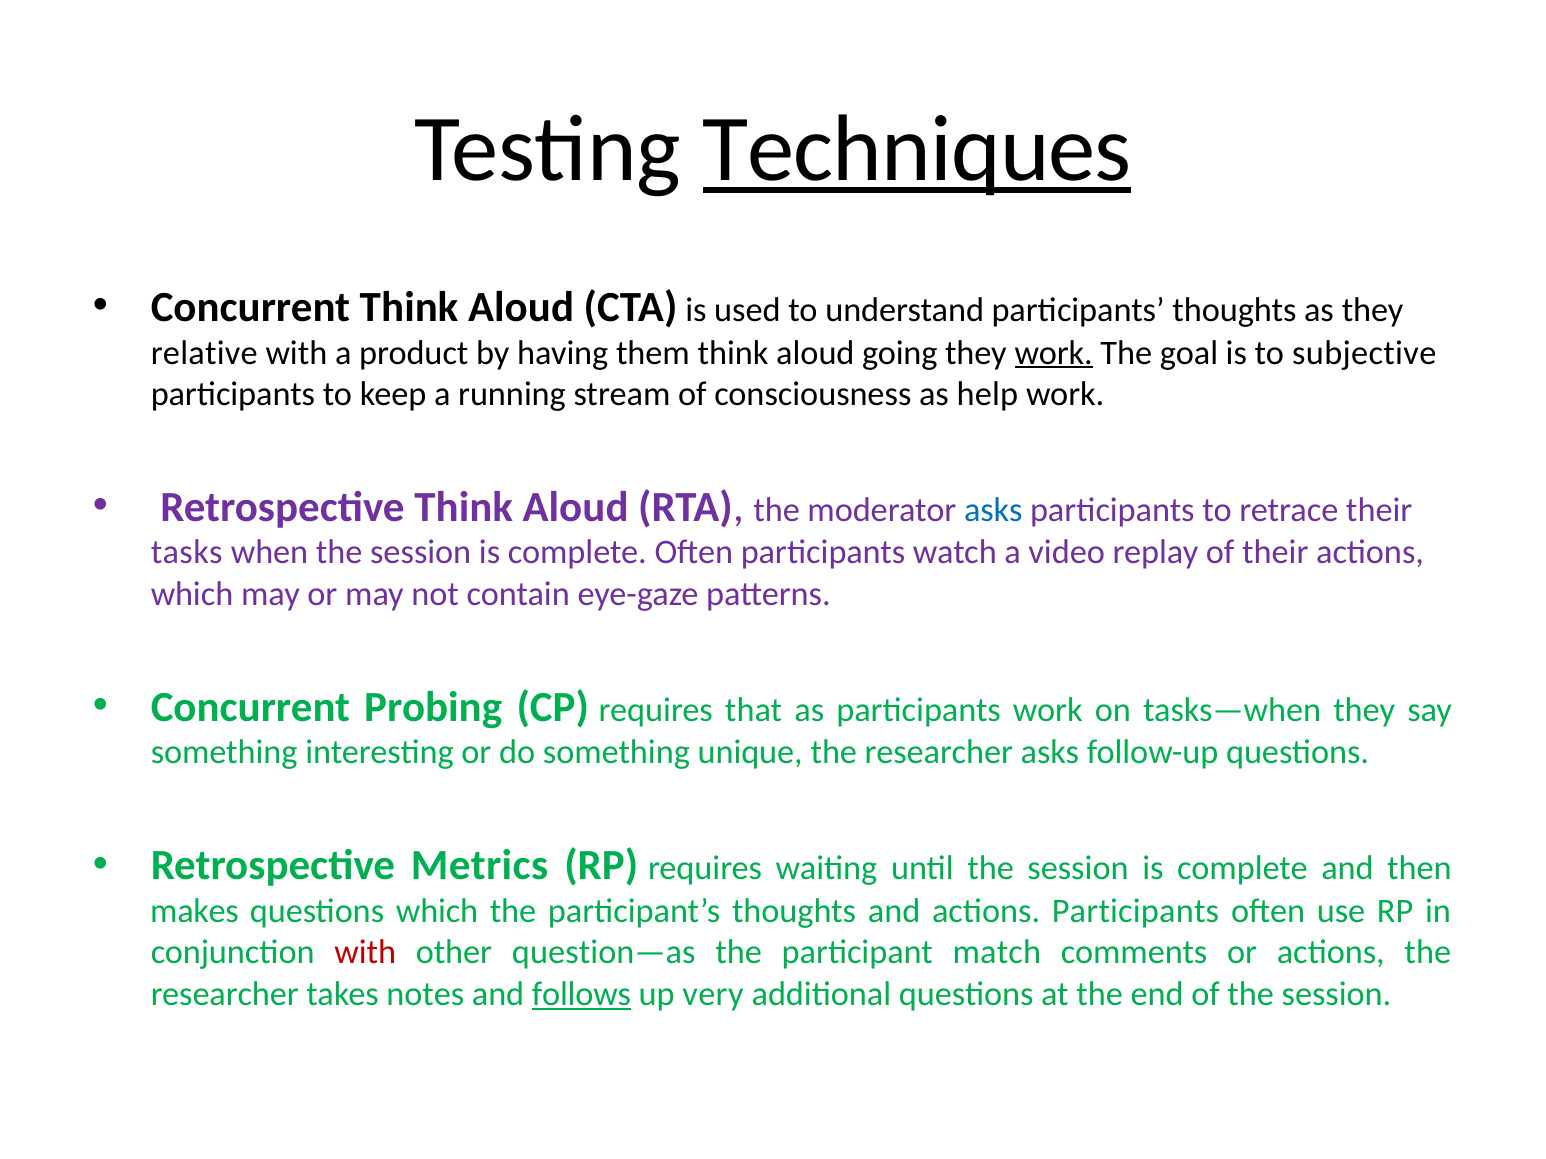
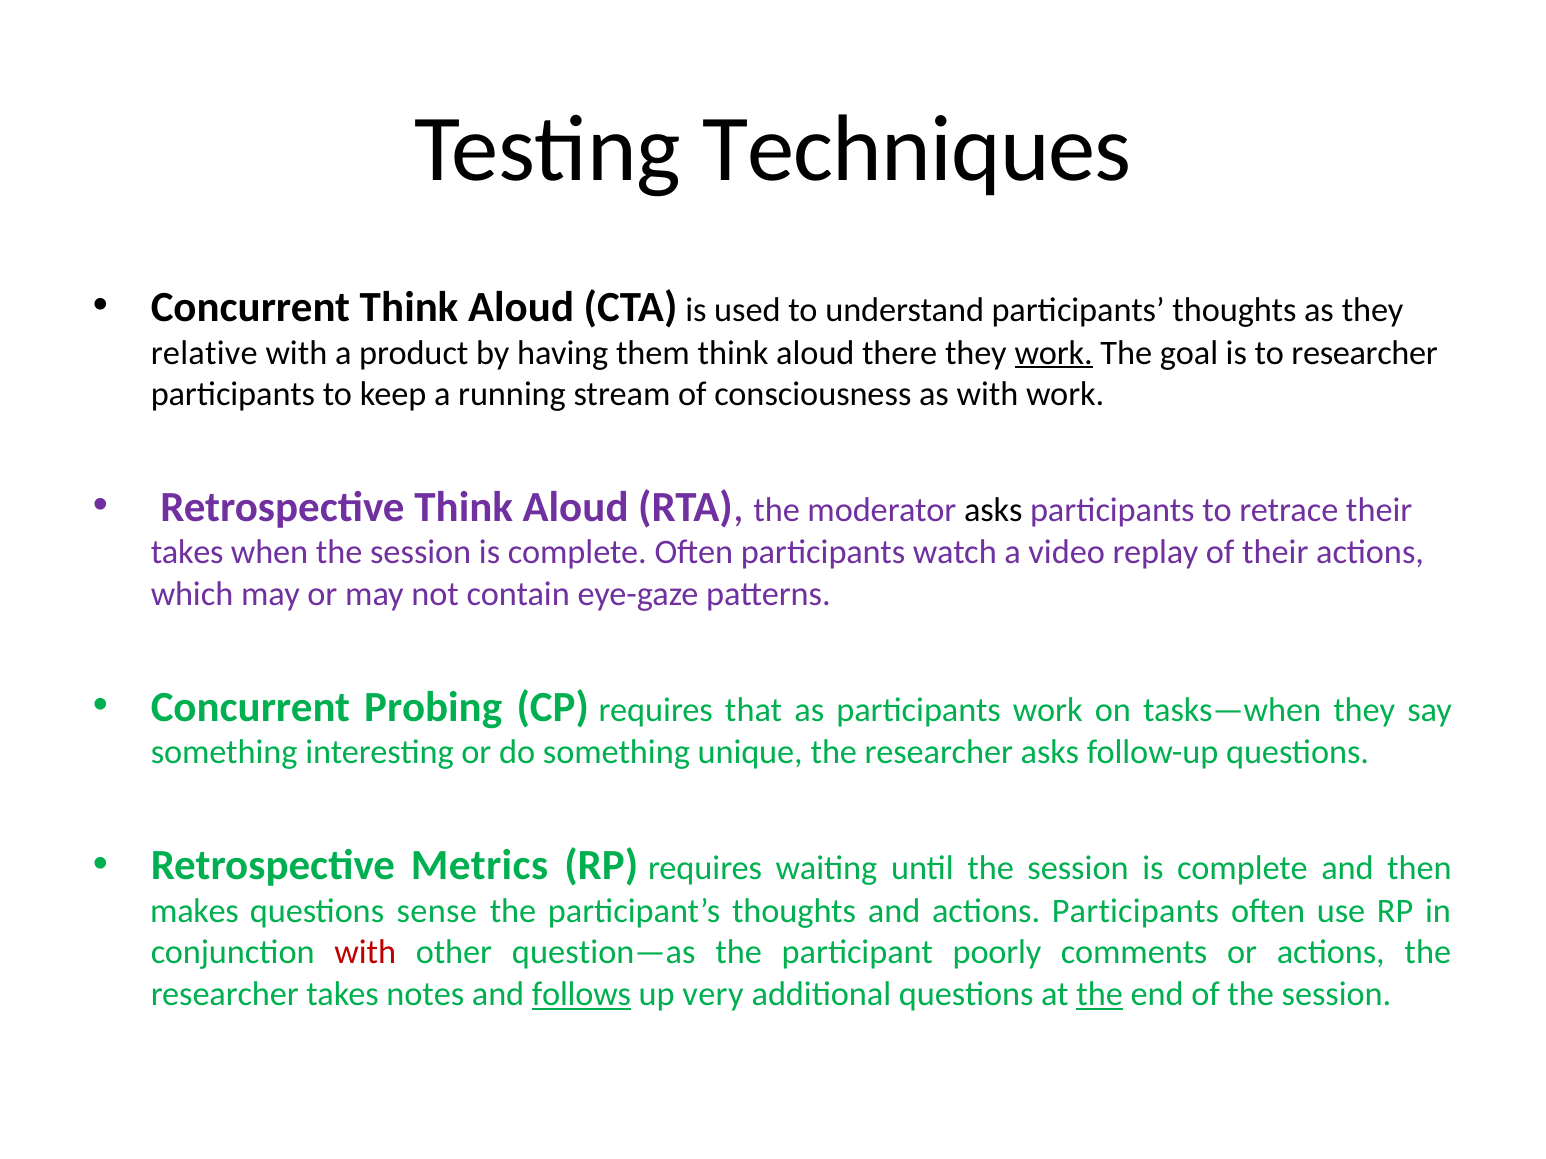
Techniques underline: present -> none
going: going -> there
to subjective: subjective -> researcher
as help: help -> with
asks at (993, 510) colour: blue -> black
tasks at (187, 553): tasks -> takes
questions which: which -> sense
match: match -> poorly
the at (1100, 994) underline: none -> present
